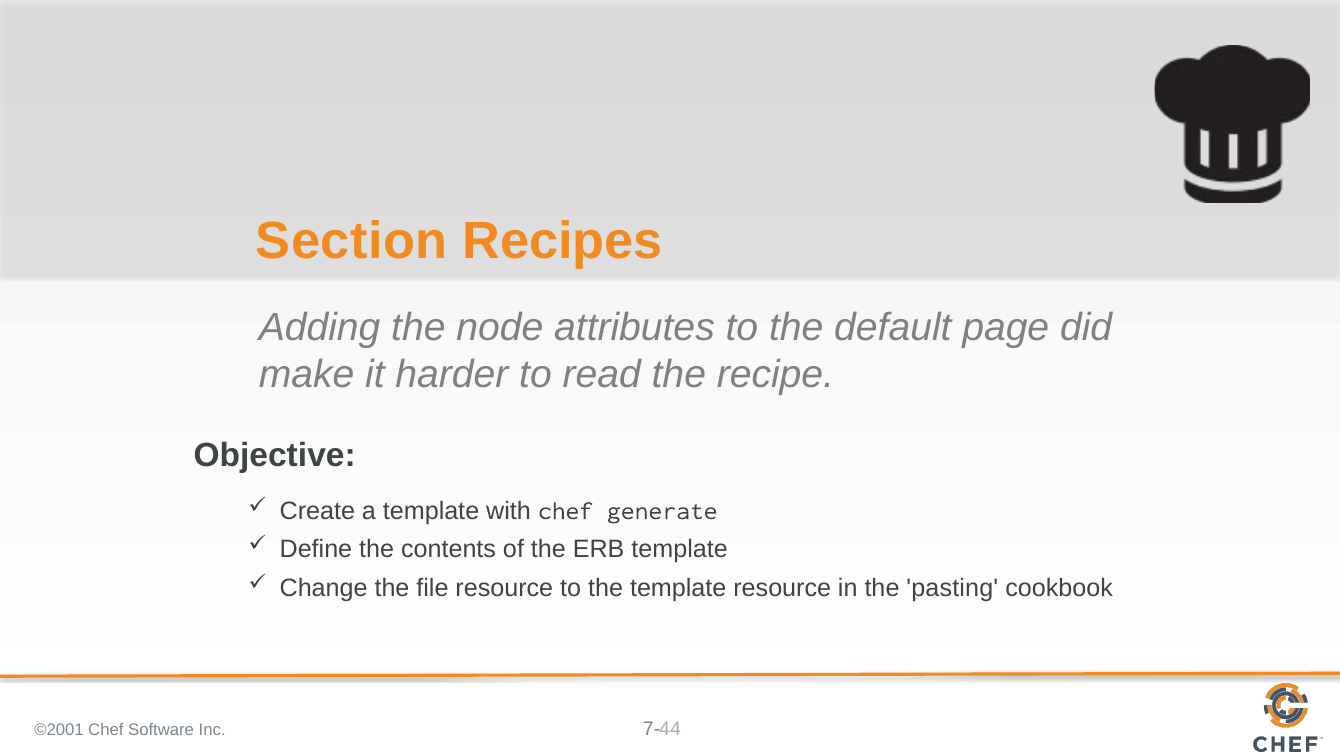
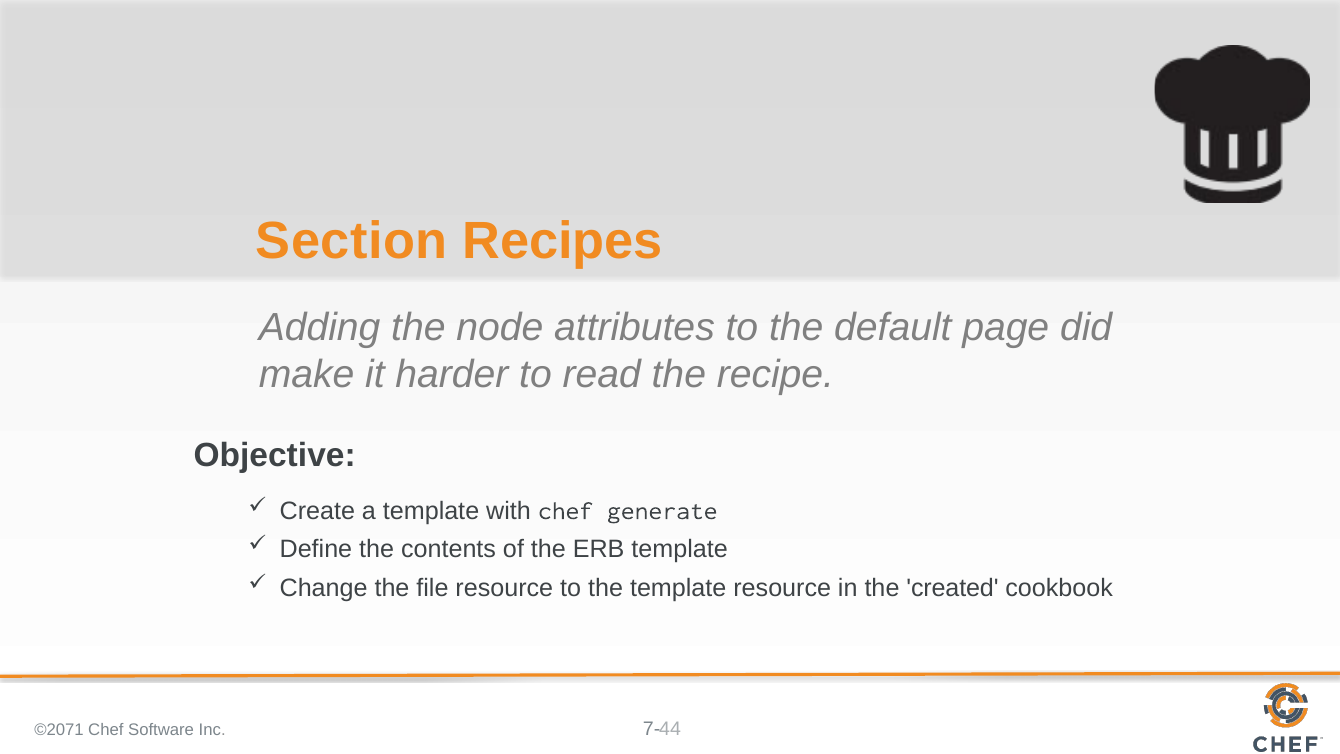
pasting: pasting -> created
©2001: ©2001 -> ©2071
